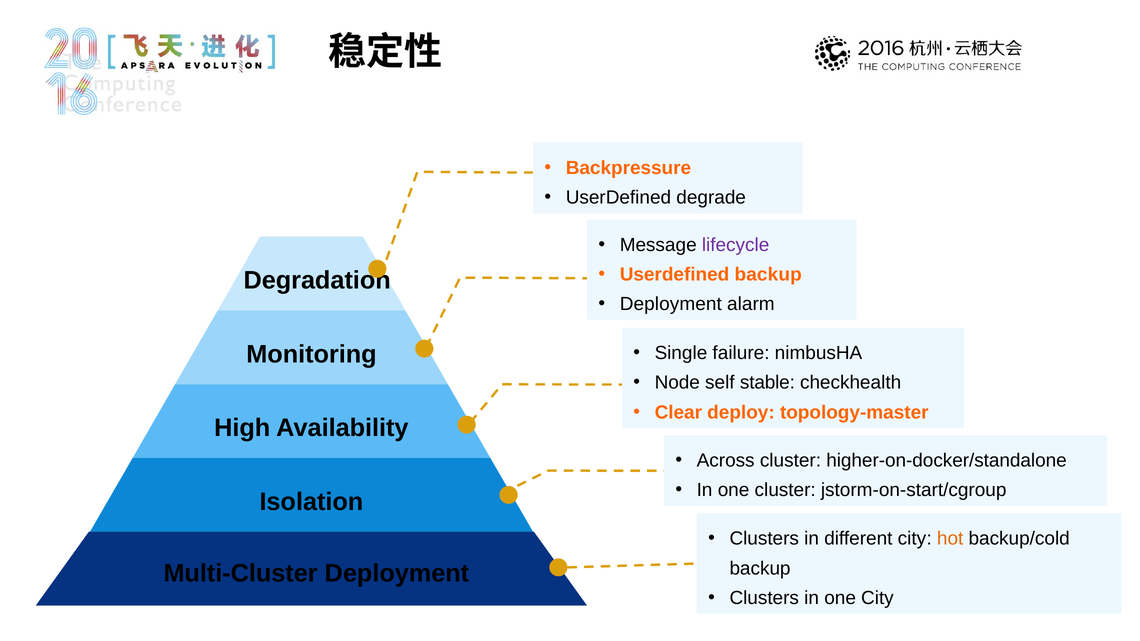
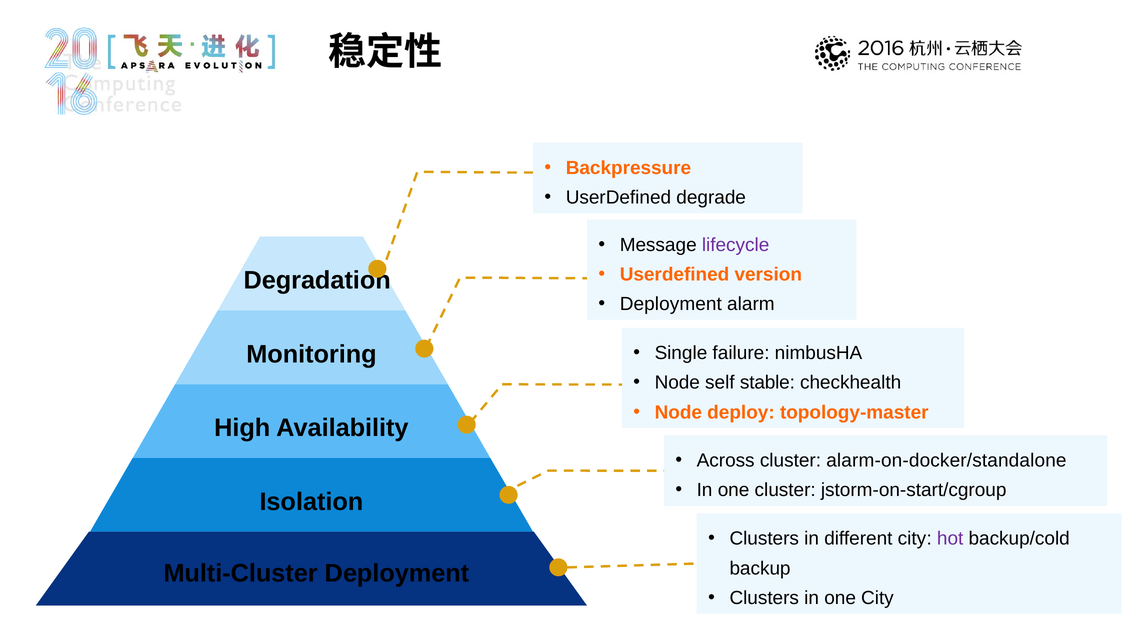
Userdefined backup: backup -> version
Clear at (678, 412): Clear -> Node
higher-on-docker/standalone: higher-on-docker/standalone -> alarm-on-docker/standalone
hot colour: orange -> purple
